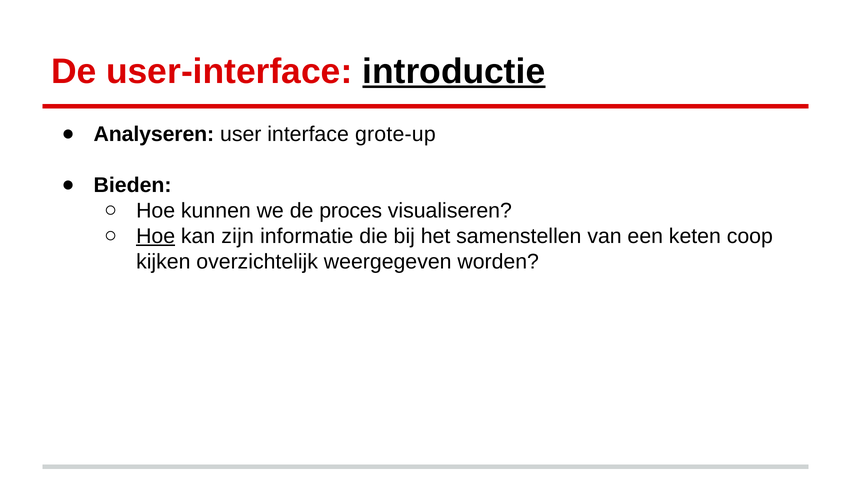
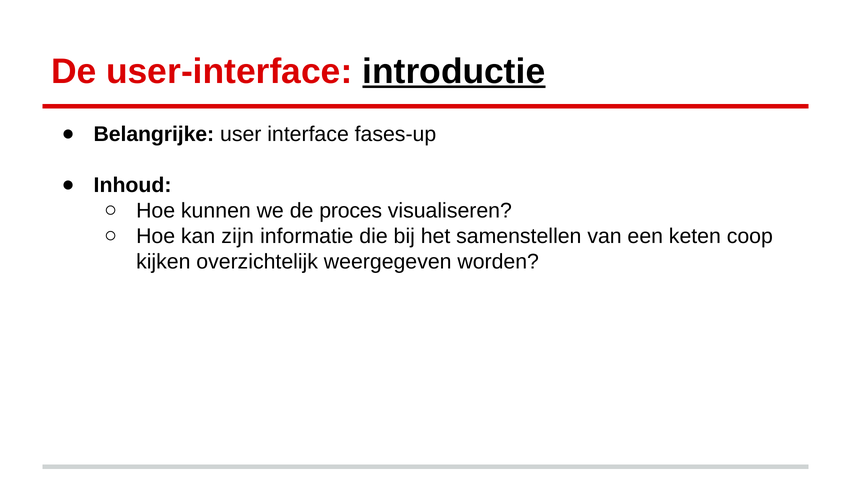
Analyseren: Analyseren -> Belangrijke
grote-up: grote-up -> fases-up
Bieden: Bieden -> Inhoud
Hoe at (156, 237) underline: present -> none
